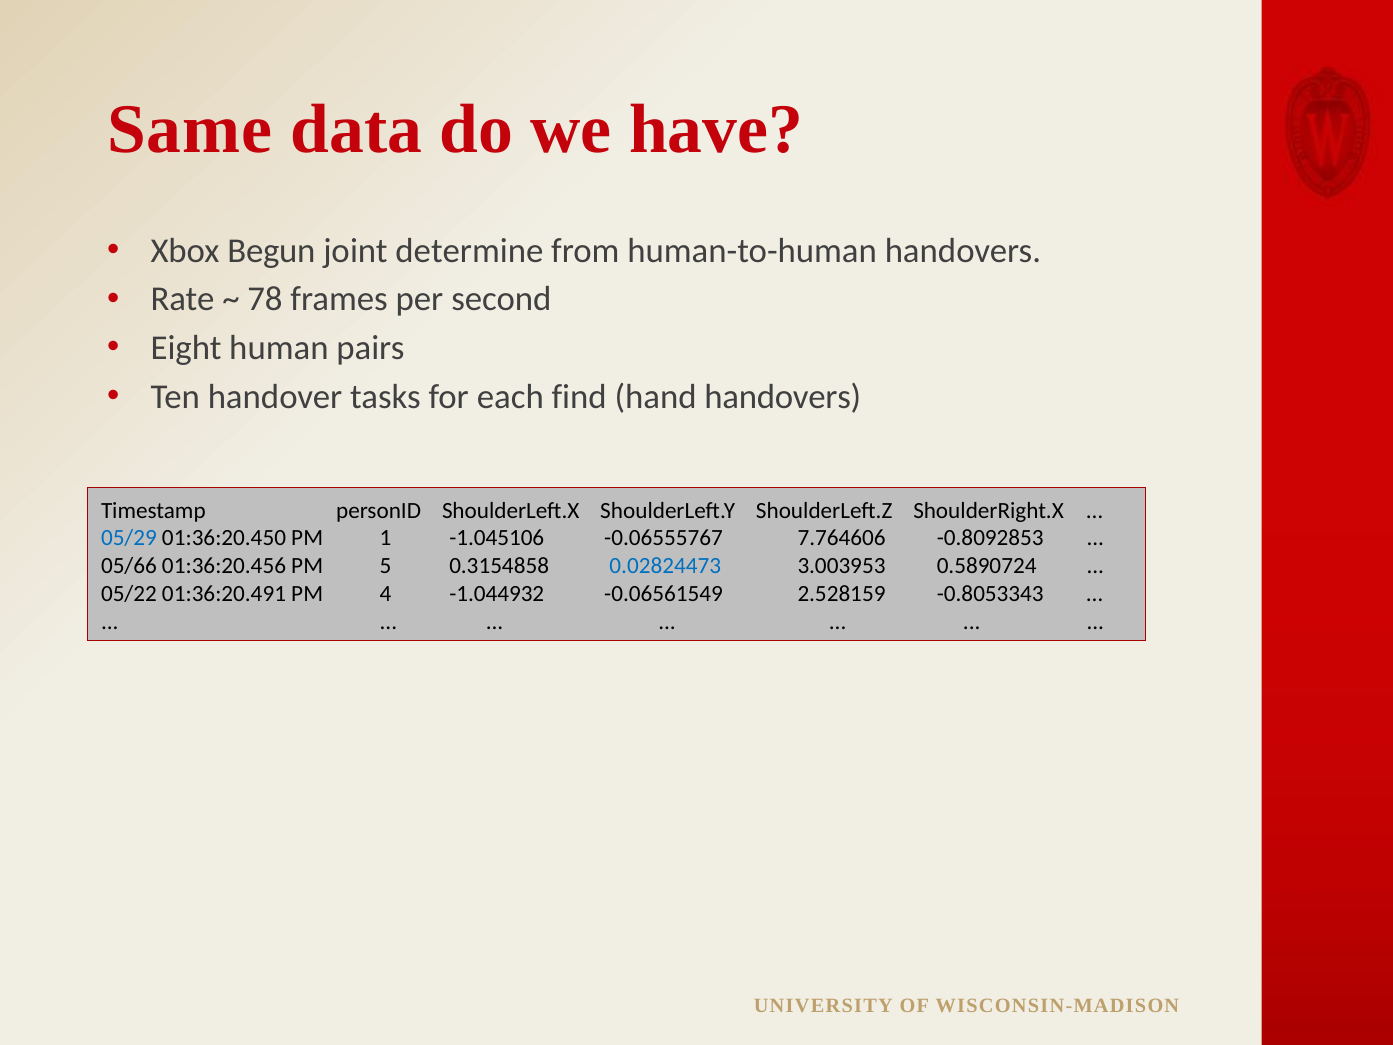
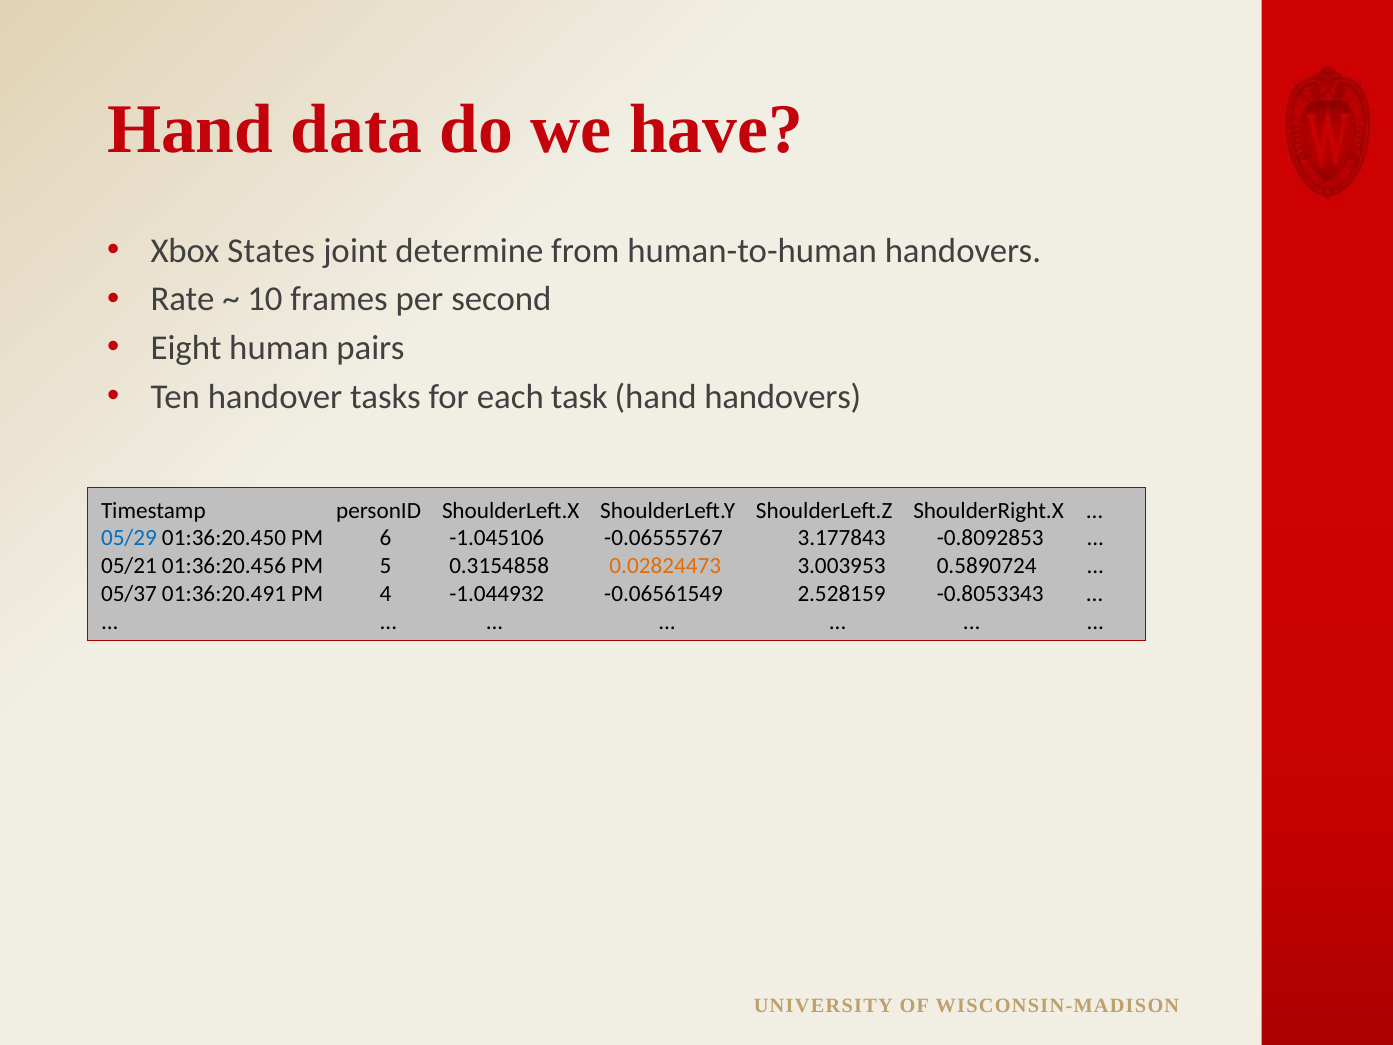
Same at (190, 129): Same -> Hand
Begun: Begun -> States
78: 78 -> 10
find: find -> task
1: 1 -> 6
7.764606: 7.764606 -> 3.177843
05/66: 05/66 -> 05/21
0.02824473 colour: blue -> orange
05/22: 05/22 -> 05/37
